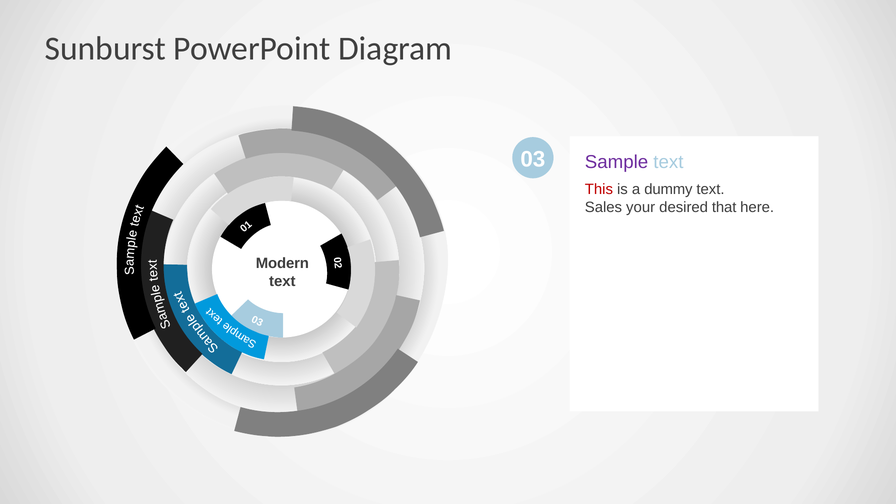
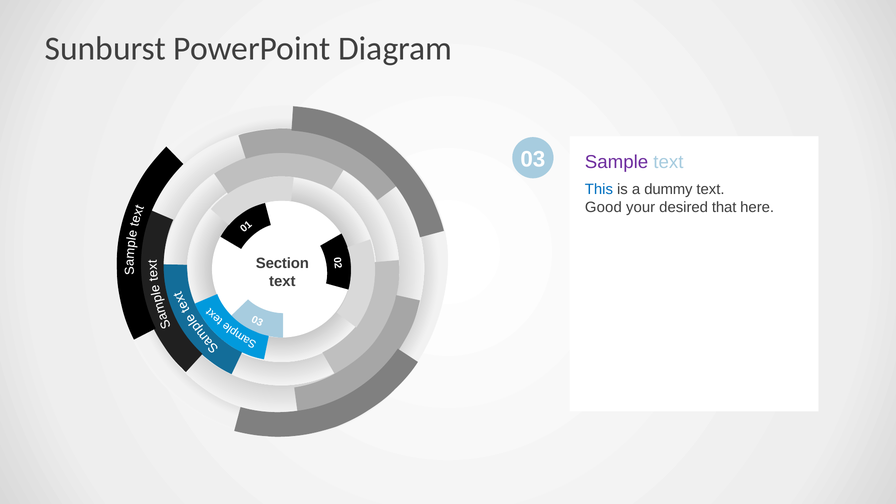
This colour: red -> blue
Sales: Sales -> Good
Modern: Modern -> Section
